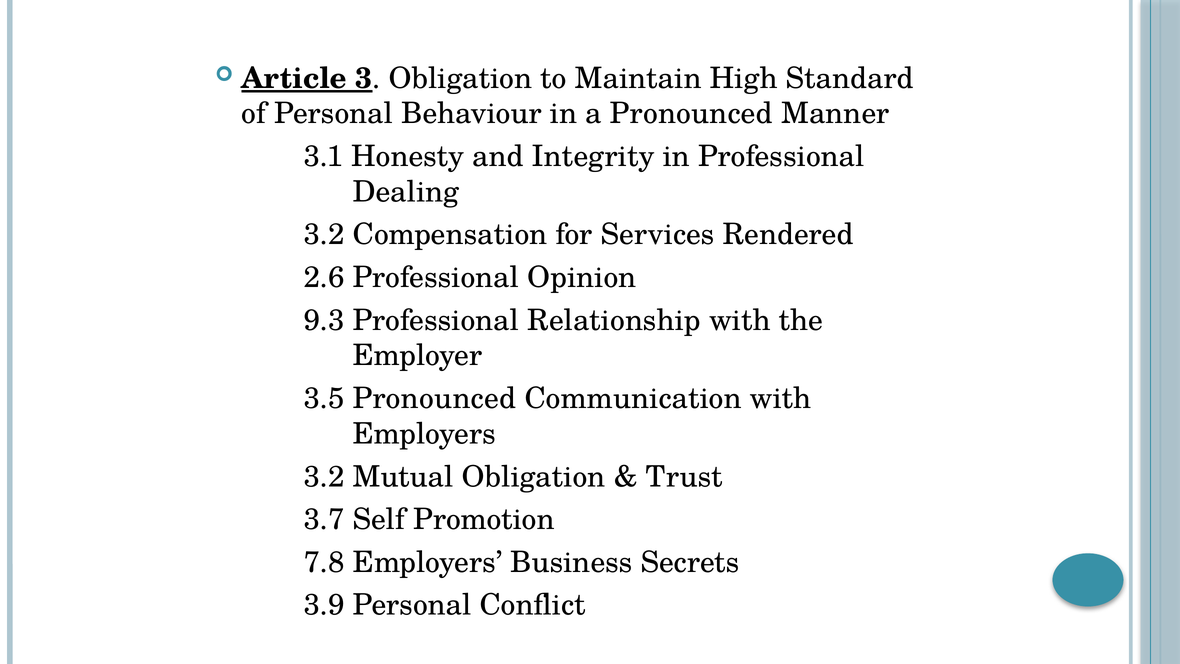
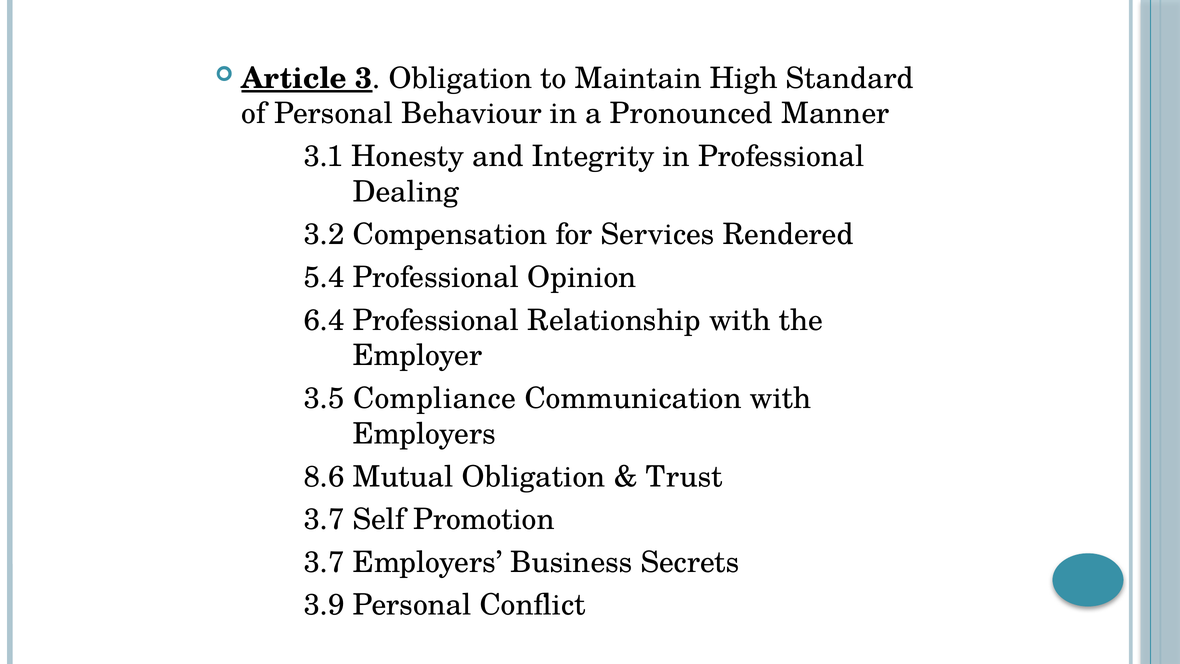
2.6: 2.6 -> 5.4
9.3: 9.3 -> 6.4
3.5 Pronounced: Pronounced -> Compliance
3.2 at (324, 477): 3.2 -> 8.6
7.8 at (324, 562): 7.8 -> 3.7
